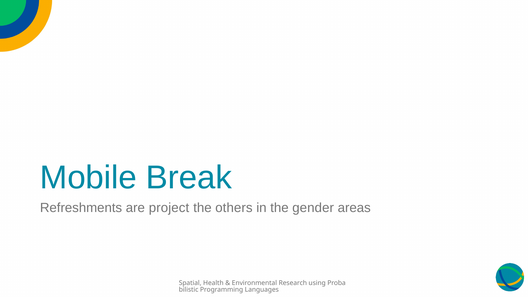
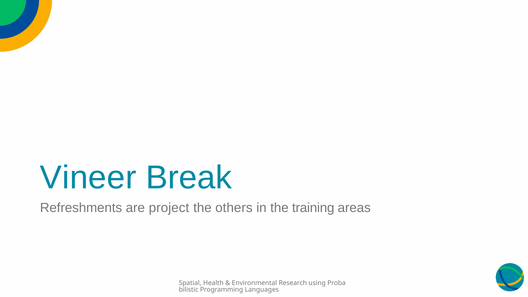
Mobile: Mobile -> Vineer
gender: gender -> training
